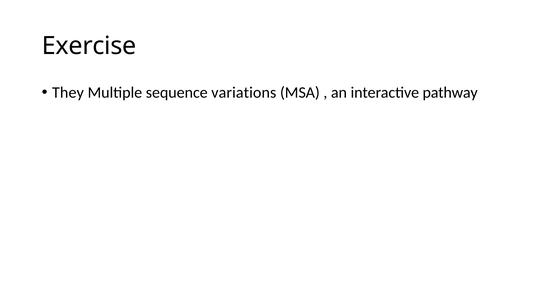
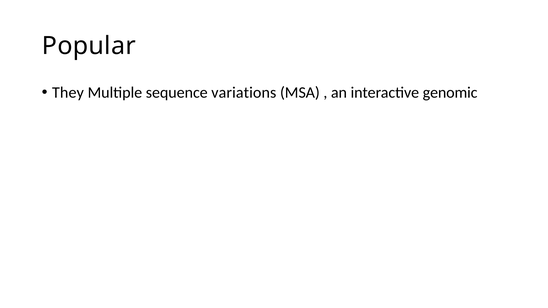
Exercise: Exercise -> Popular
pathway: pathway -> genomic
